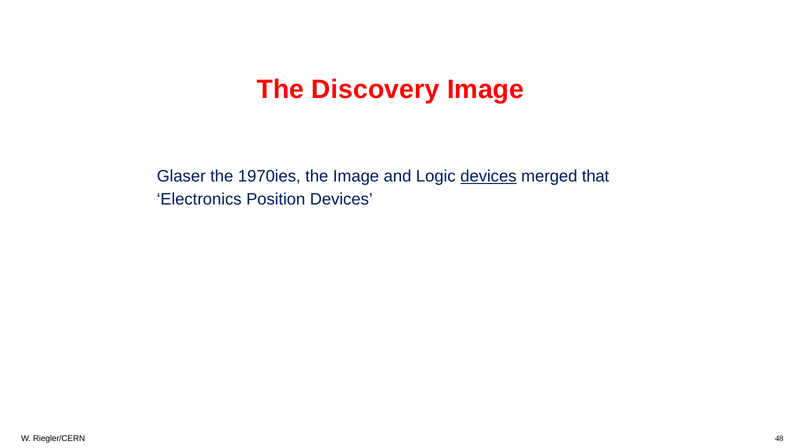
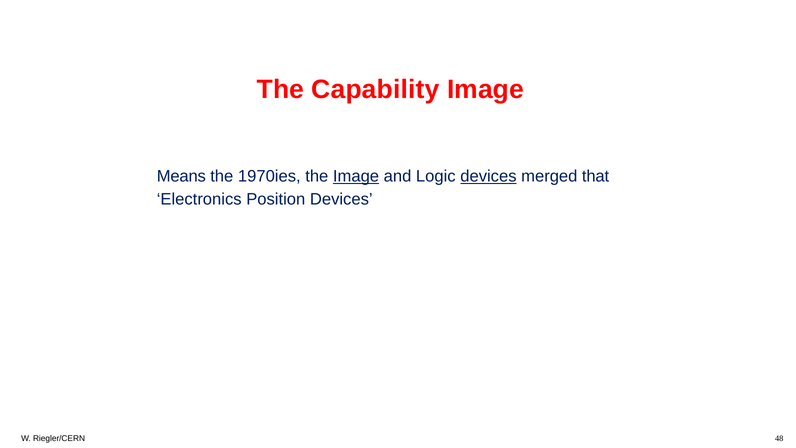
Discovery: Discovery -> Capability
Glaser: Glaser -> Means
Image at (356, 176) underline: none -> present
